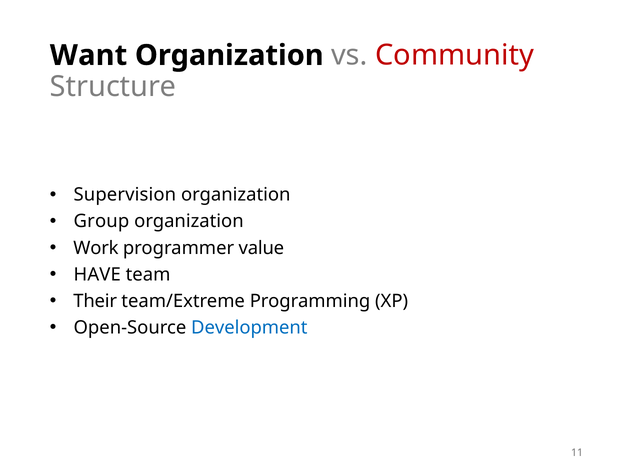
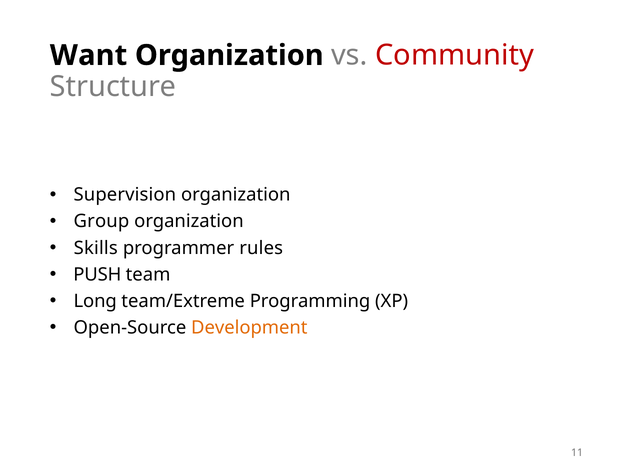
Work: Work -> Skills
value: value -> rules
HAVE: HAVE -> PUSH
Their: Their -> Long
Development colour: blue -> orange
